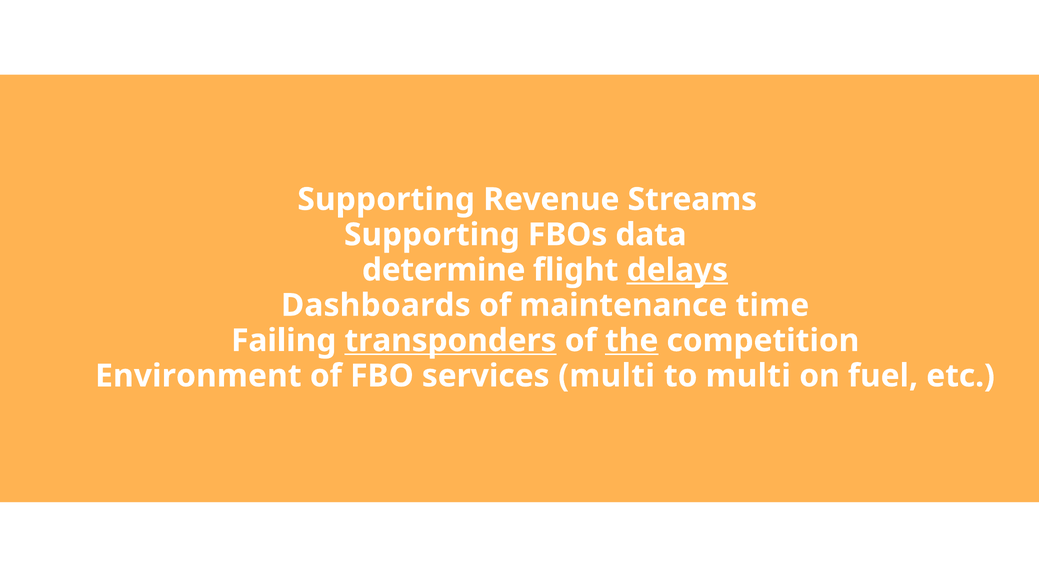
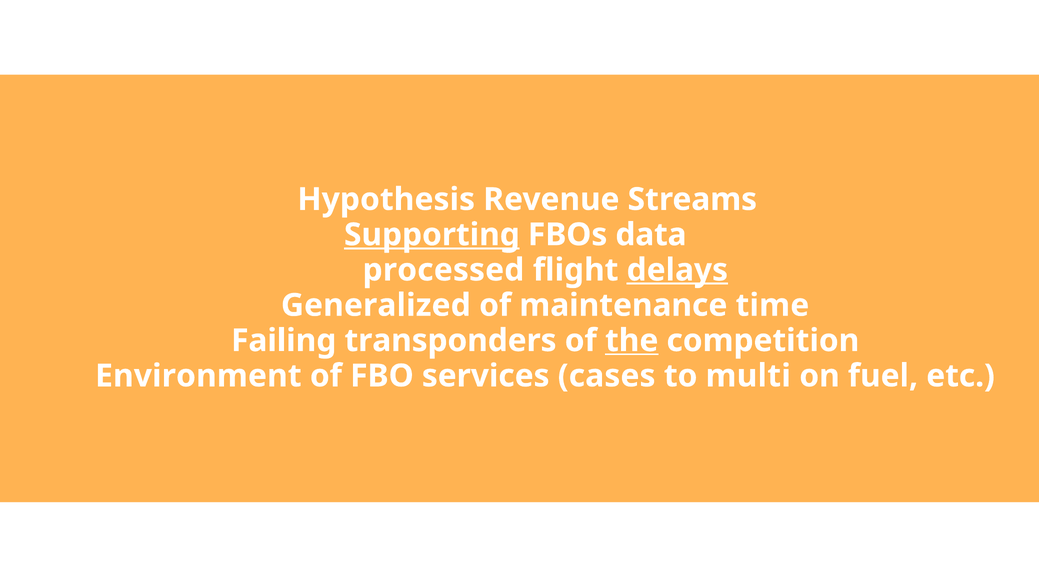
Supporting at (386, 199): Supporting -> Hypothesis
Supporting at (432, 235) underline: none -> present
determine: determine -> processed
Dashboards: Dashboards -> Generalized
transponders underline: present -> none
services multi: multi -> cases
